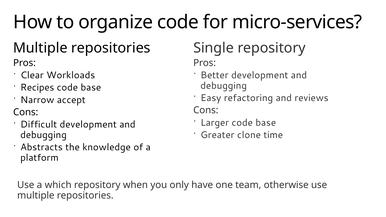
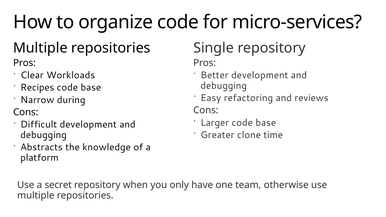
accept: accept -> during
which: which -> secret
